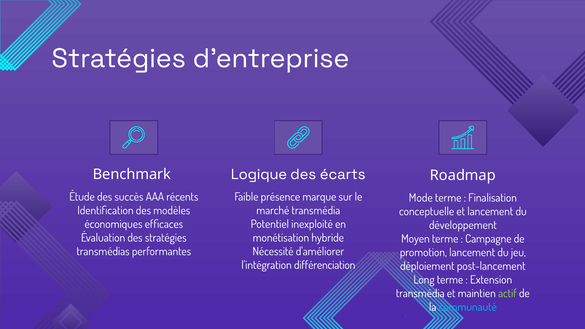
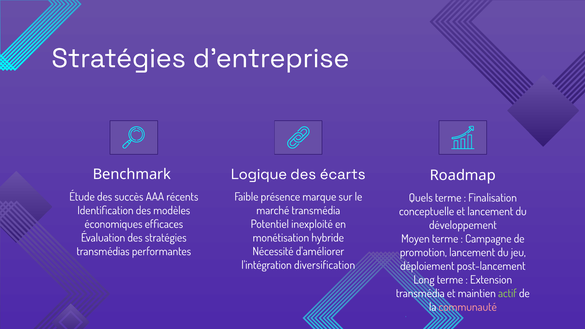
Mode: Mode -> Quels
différenciation: différenciation -> diversification
communauté colour: light blue -> pink
